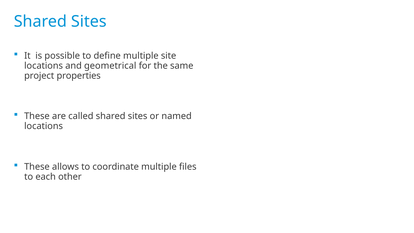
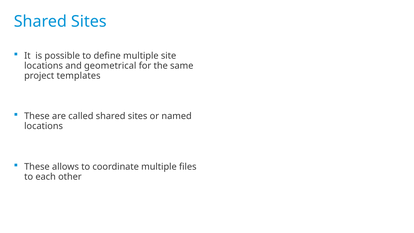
properties: properties -> templates
